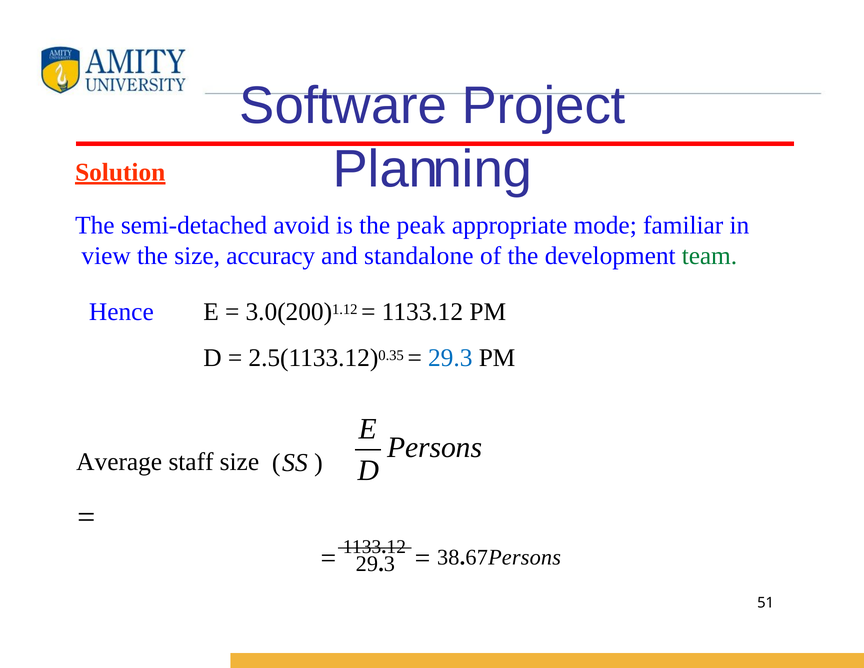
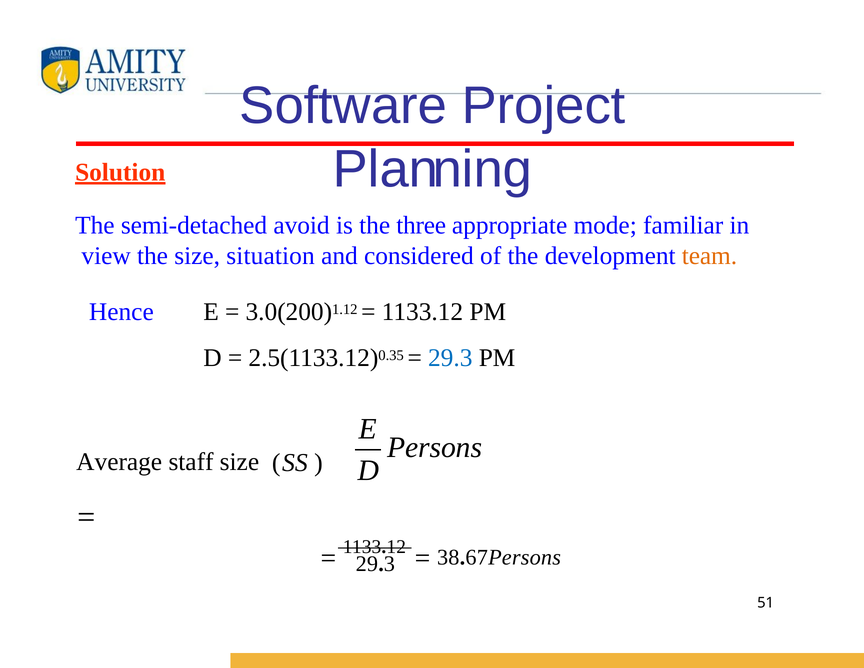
peak: peak -> three
accuracy: accuracy -> situation
standalone: standalone -> considered
team colour: green -> orange
